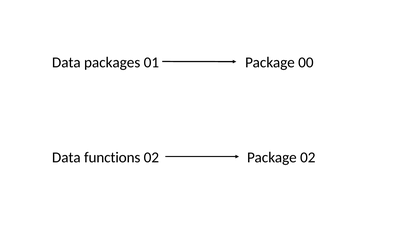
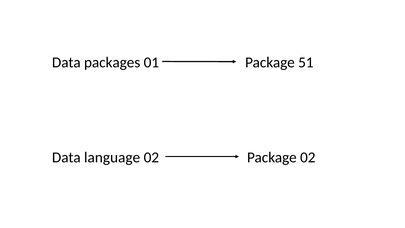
00: 00 -> 51
functions: functions -> language
